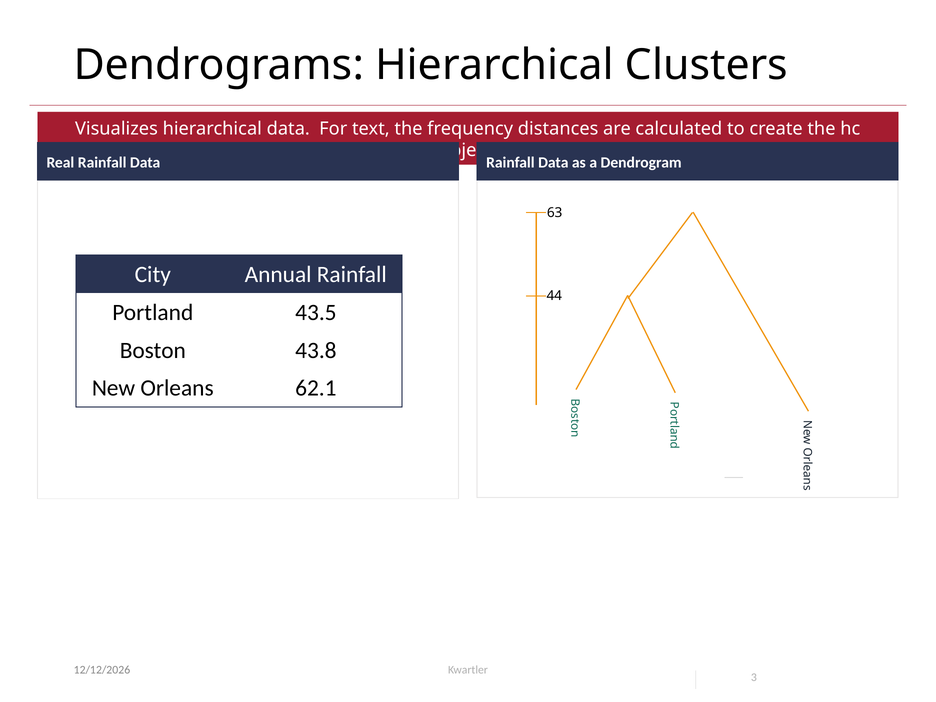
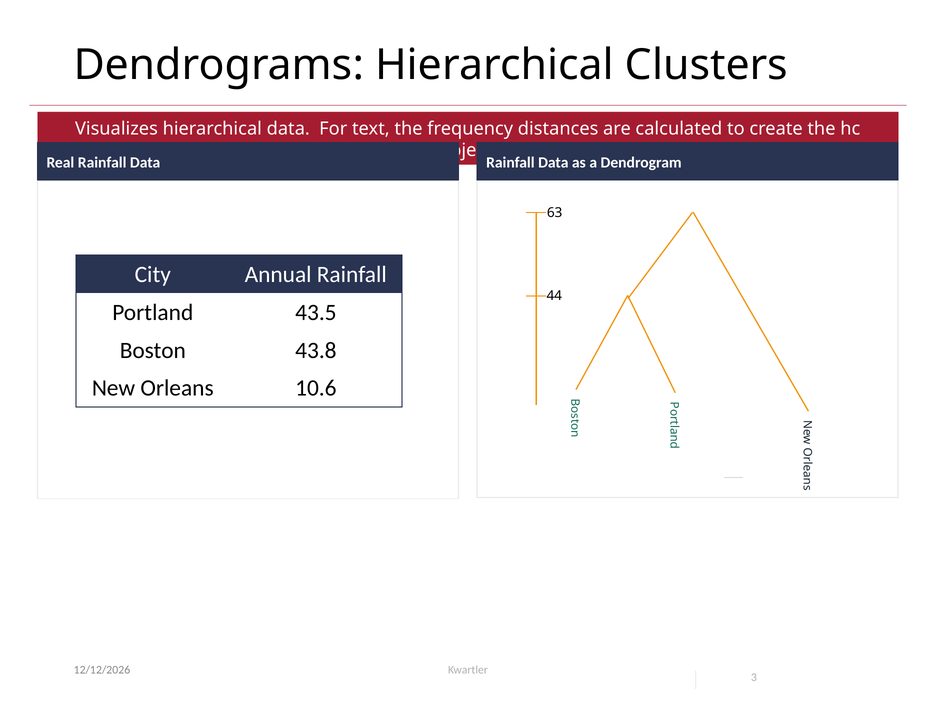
62.1: 62.1 -> 10.6
